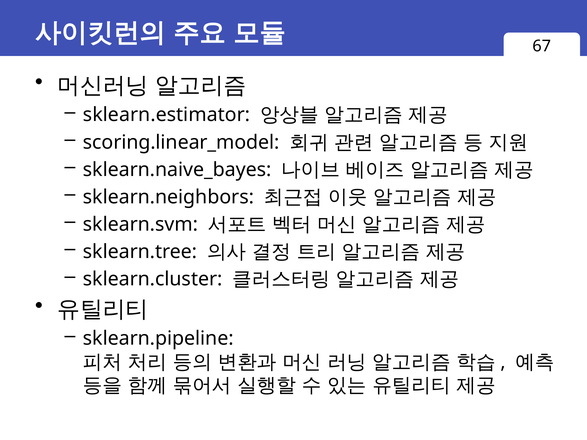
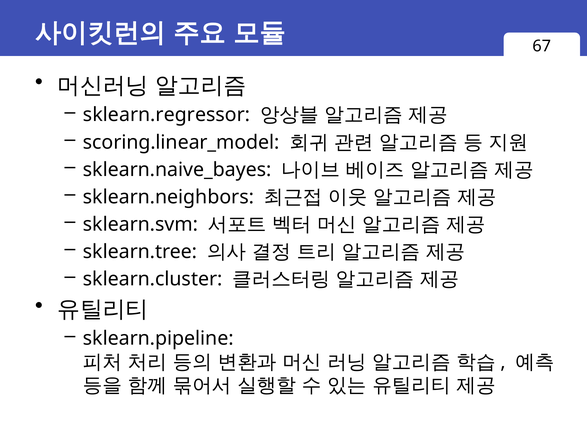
sklearn.estimator: sklearn.estimator -> sklearn.regressor
